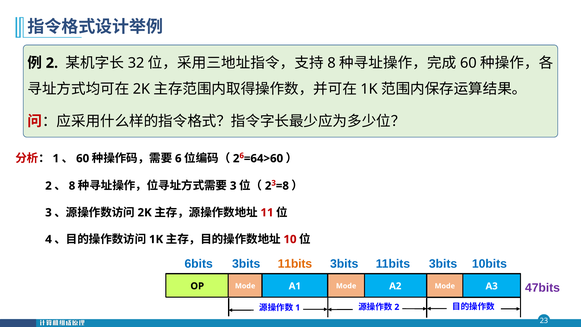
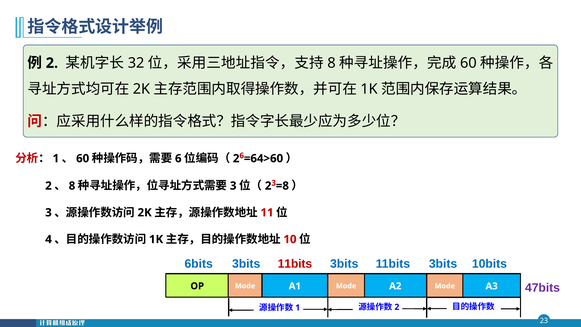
11bits at (295, 264) colour: orange -> red
